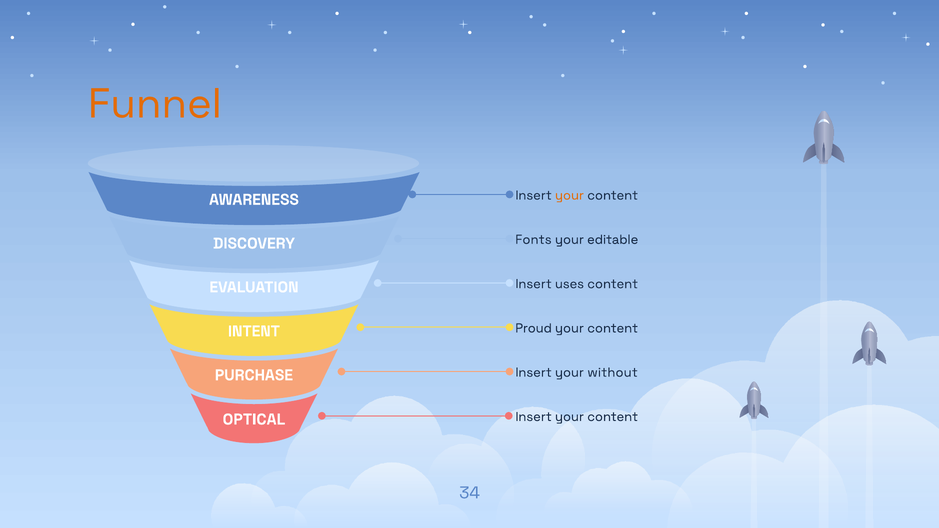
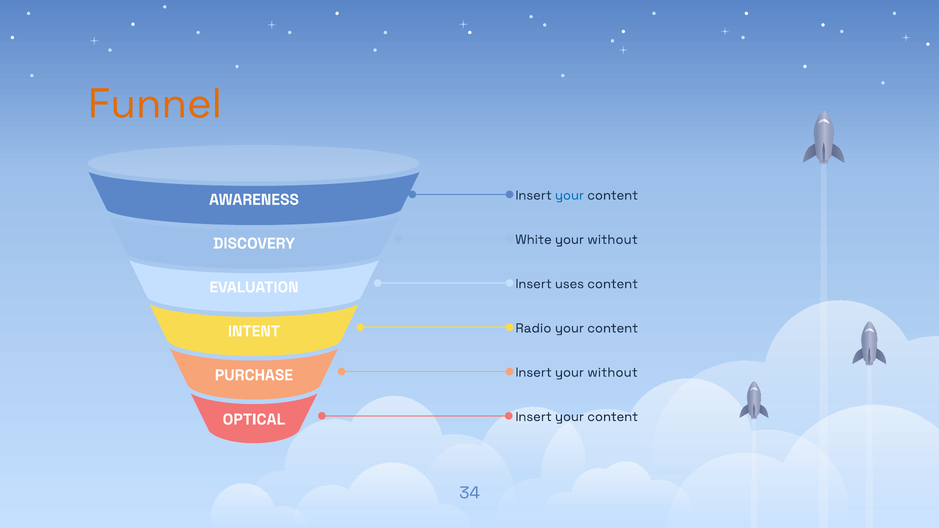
your at (569, 195) colour: orange -> blue
Fonts: Fonts -> White
editable at (613, 240): editable -> without
Proud: Proud -> Radio
